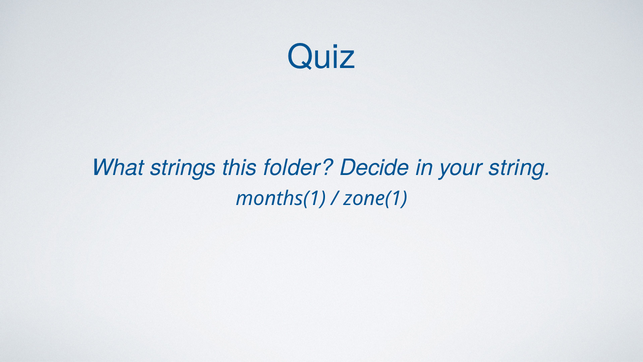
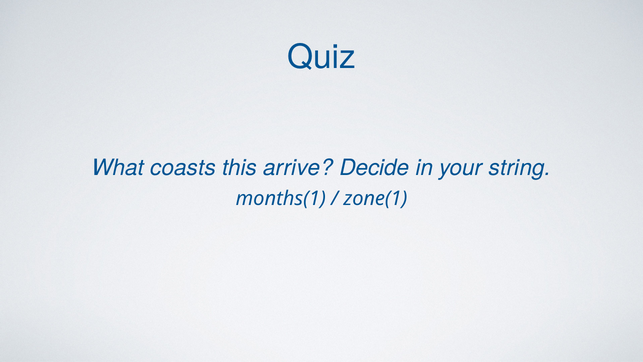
strings: strings -> coasts
folder: folder -> arrive
